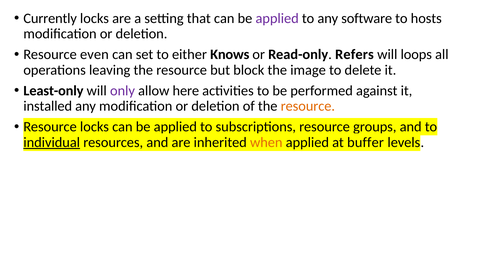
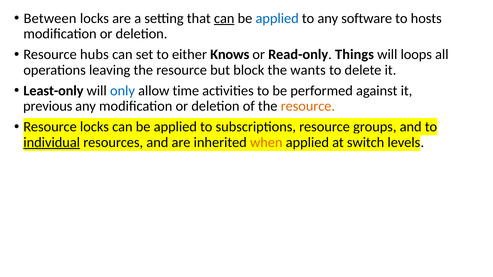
Currently: Currently -> Between
can at (224, 18) underline: none -> present
applied at (277, 18) colour: purple -> blue
even: even -> hubs
Refers: Refers -> Things
image: image -> wants
only colour: purple -> blue
here: here -> time
installed: installed -> previous
buffer: buffer -> switch
